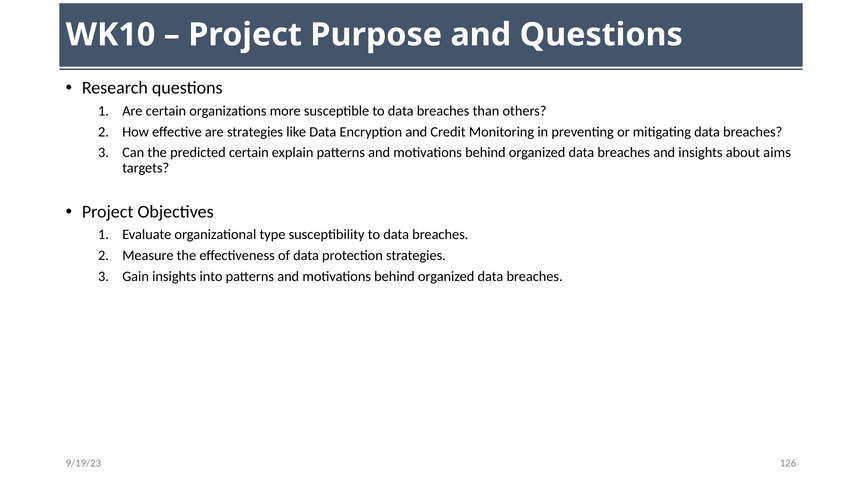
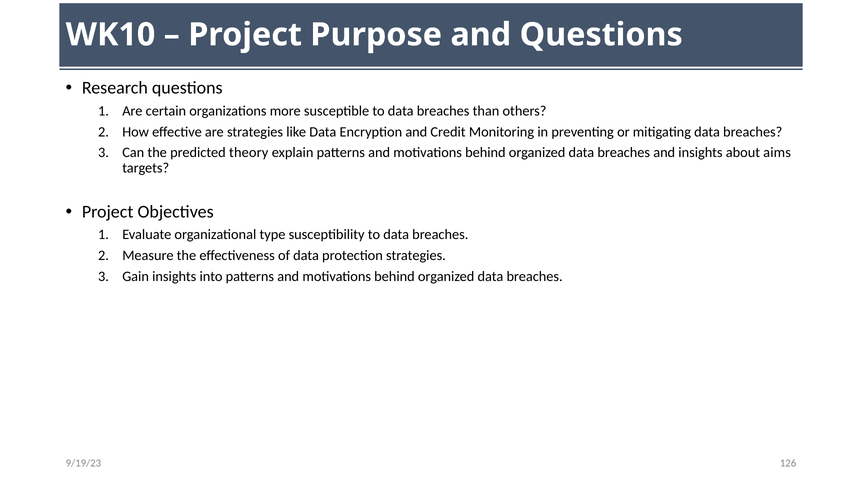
predicted certain: certain -> theory
